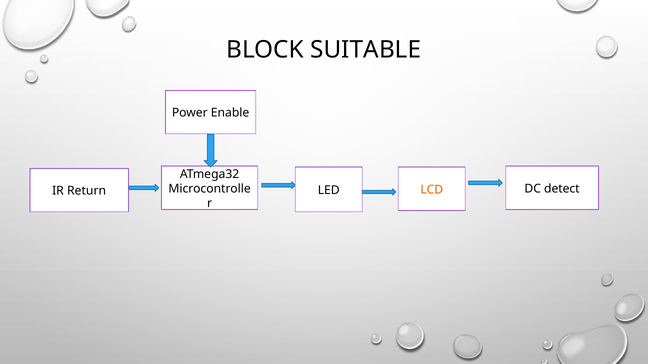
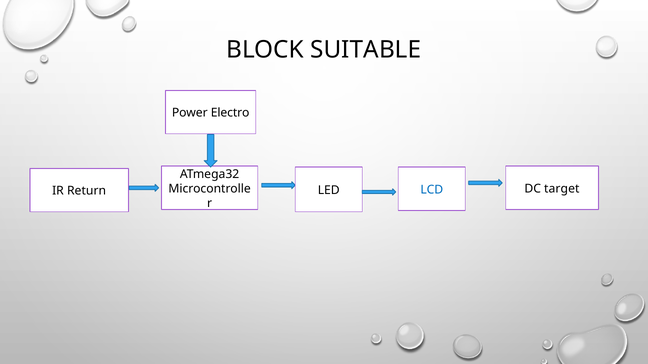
Enable: Enable -> Electro
LCD colour: orange -> blue
detect: detect -> target
